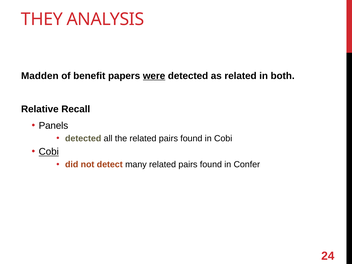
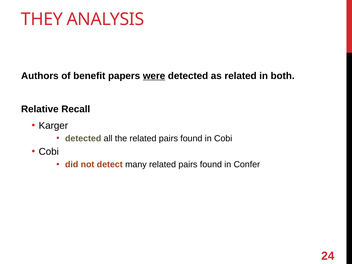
Madden: Madden -> Authors
Panels: Panels -> Karger
Cobi at (49, 152) underline: present -> none
